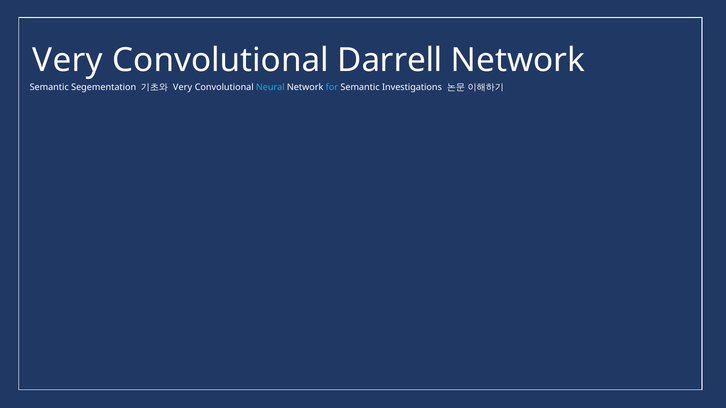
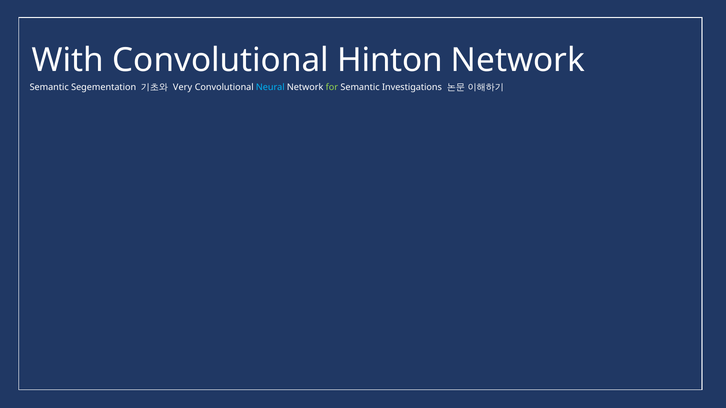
Very at (68, 61): Very -> With
Darrell: Darrell -> Hinton
for colour: light blue -> light green
